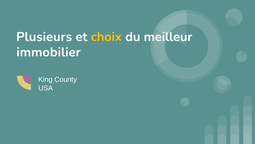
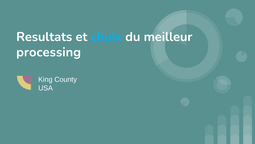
Plusieurs: Plusieurs -> Resultats
choix colour: yellow -> light blue
immobilier: immobilier -> processing
